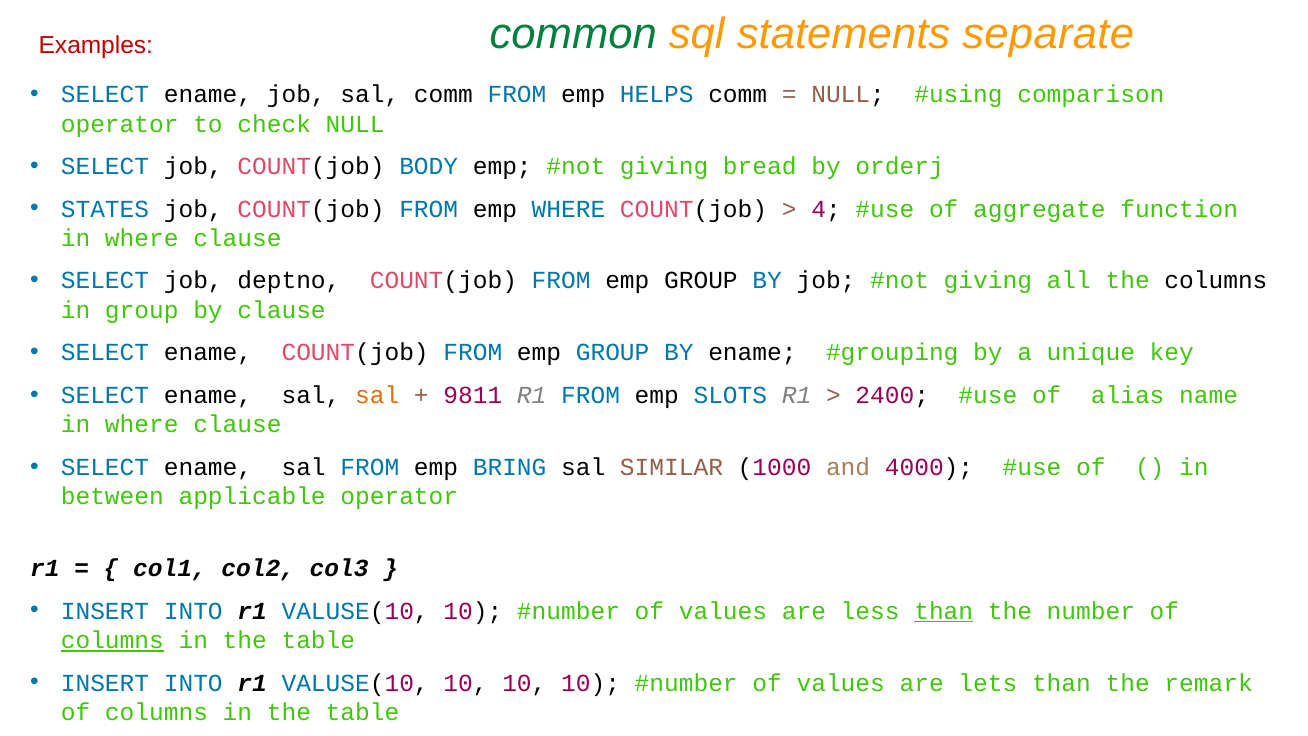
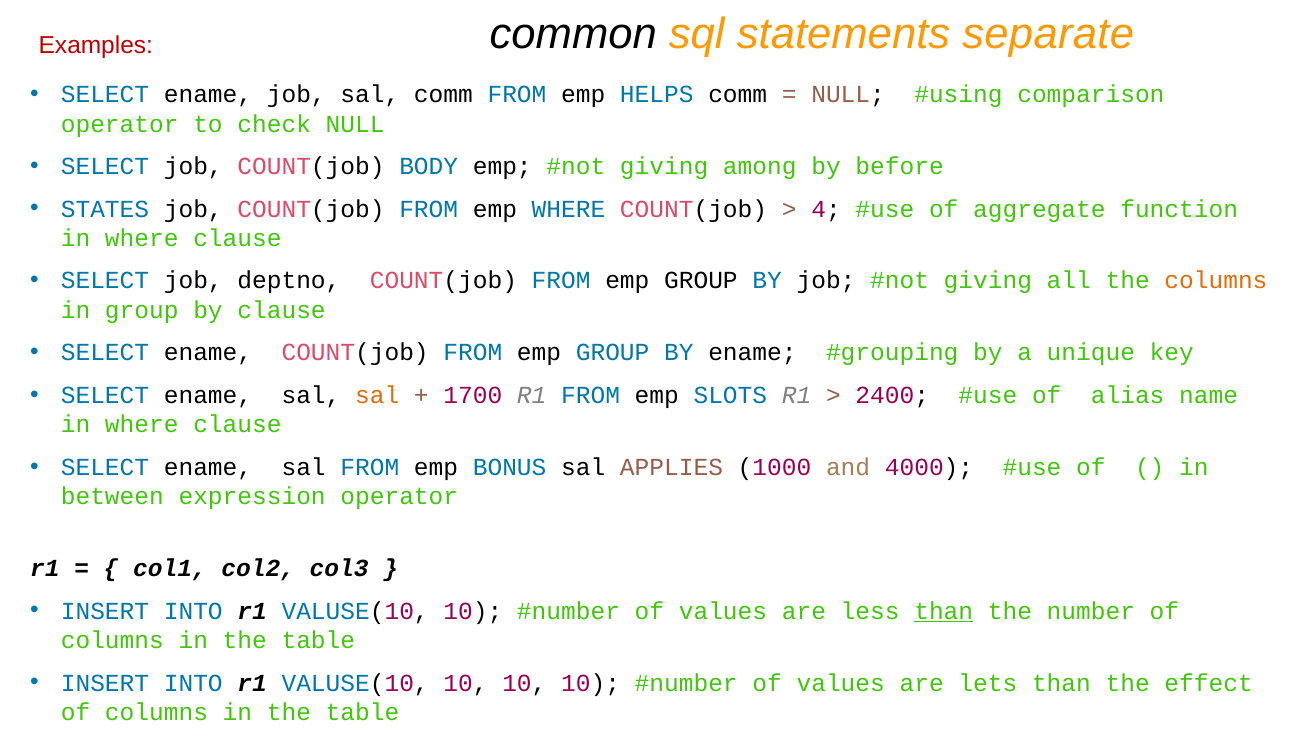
common colour: green -> black
bread: bread -> among
orderj: orderj -> before
columns at (1216, 281) colour: black -> orange
9811: 9811 -> 1700
BRING: BRING -> BONUS
SIMILAR: SIMILAR -> APPLIES
applicable: applicable -> expression
columns at (112, 640) underline: present -> none
remark: remark -> effect
